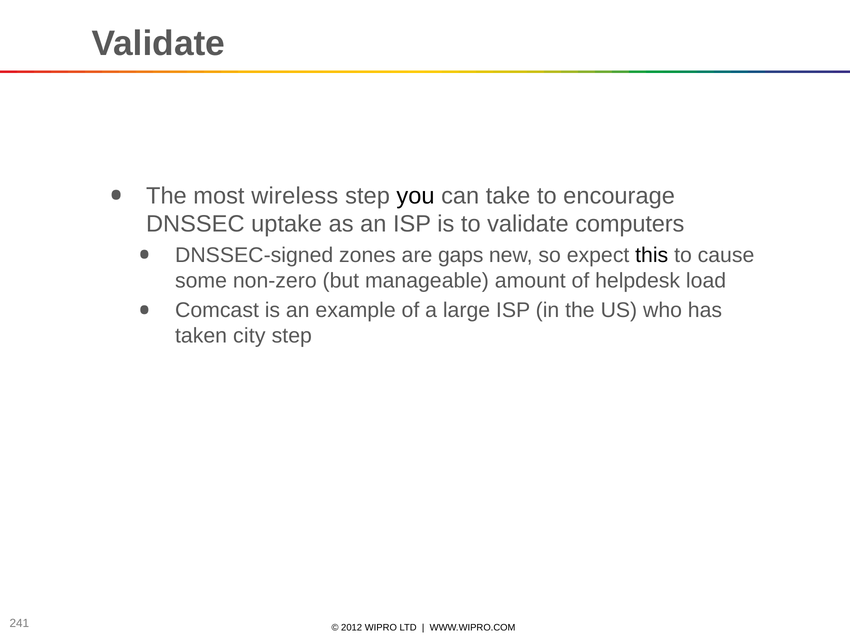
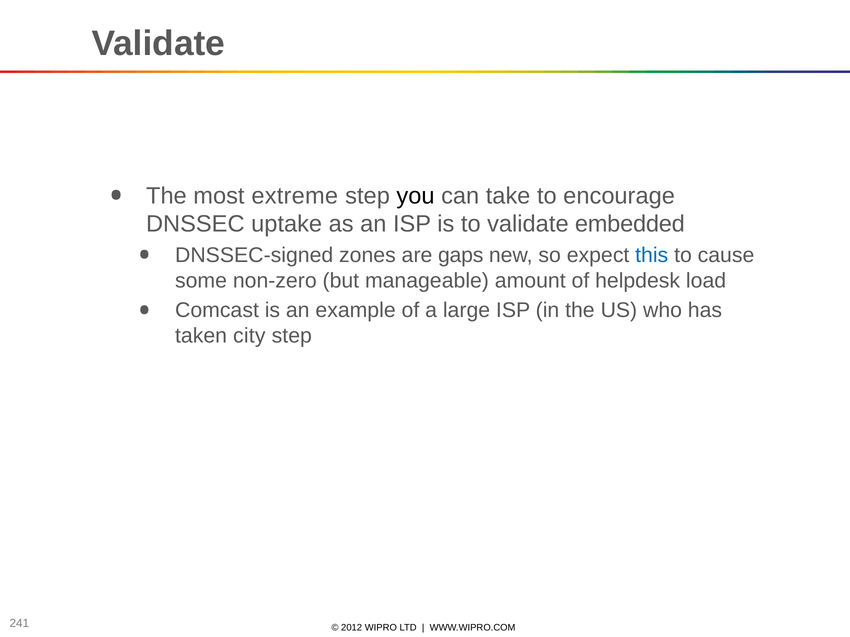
wireless: wireless -> extreme
computers: computers -> embedded
this colour: black -> blue
